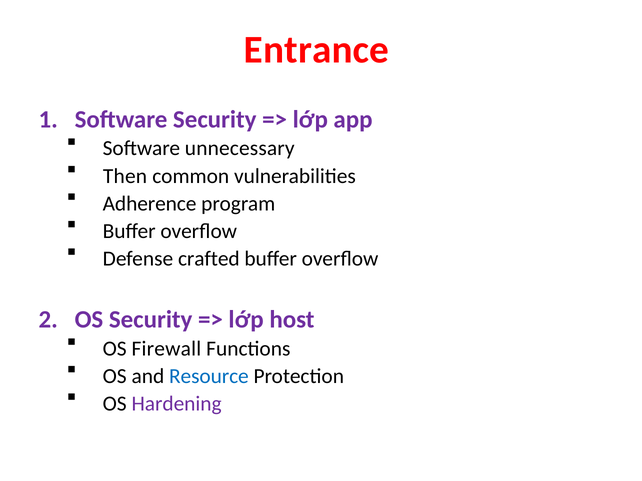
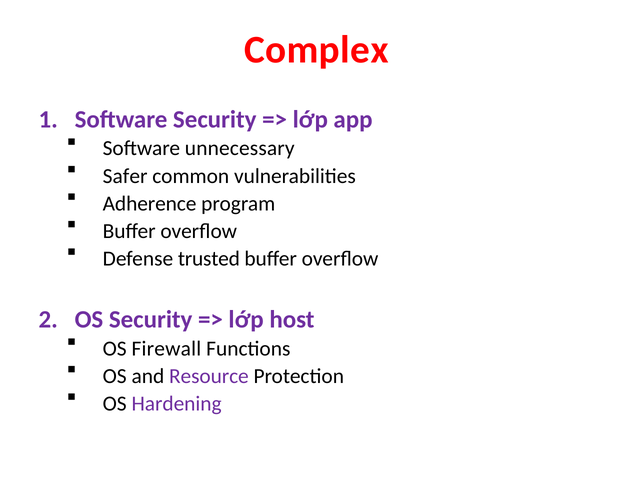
Entrance: Entrance -> Complex
Then: Then -> Safer
crafted: crafted -> trusted
Resource colour: blue -> purple
